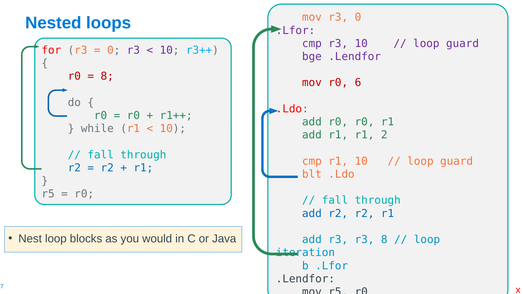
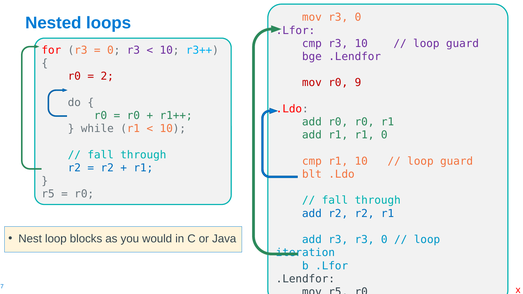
8 at (107, 76): 8 -> 2
6: 6 -> 9
r1 2: 2 -> 0
r3 r3 8: 8 -> 0
